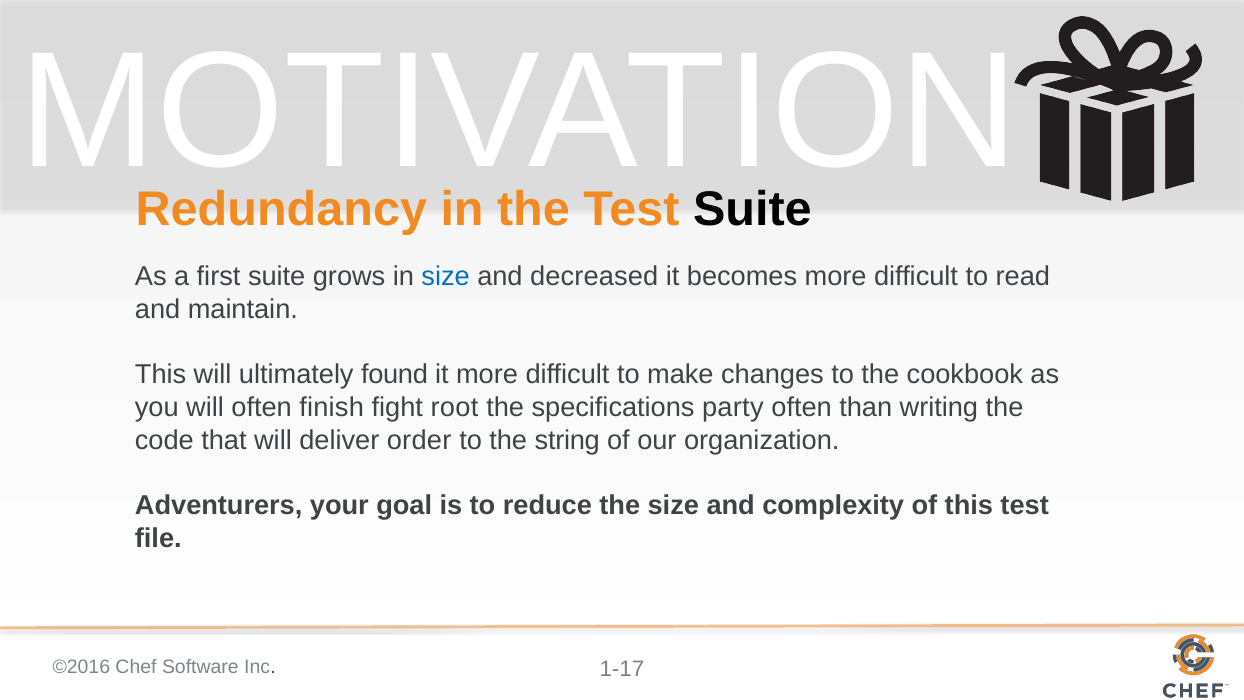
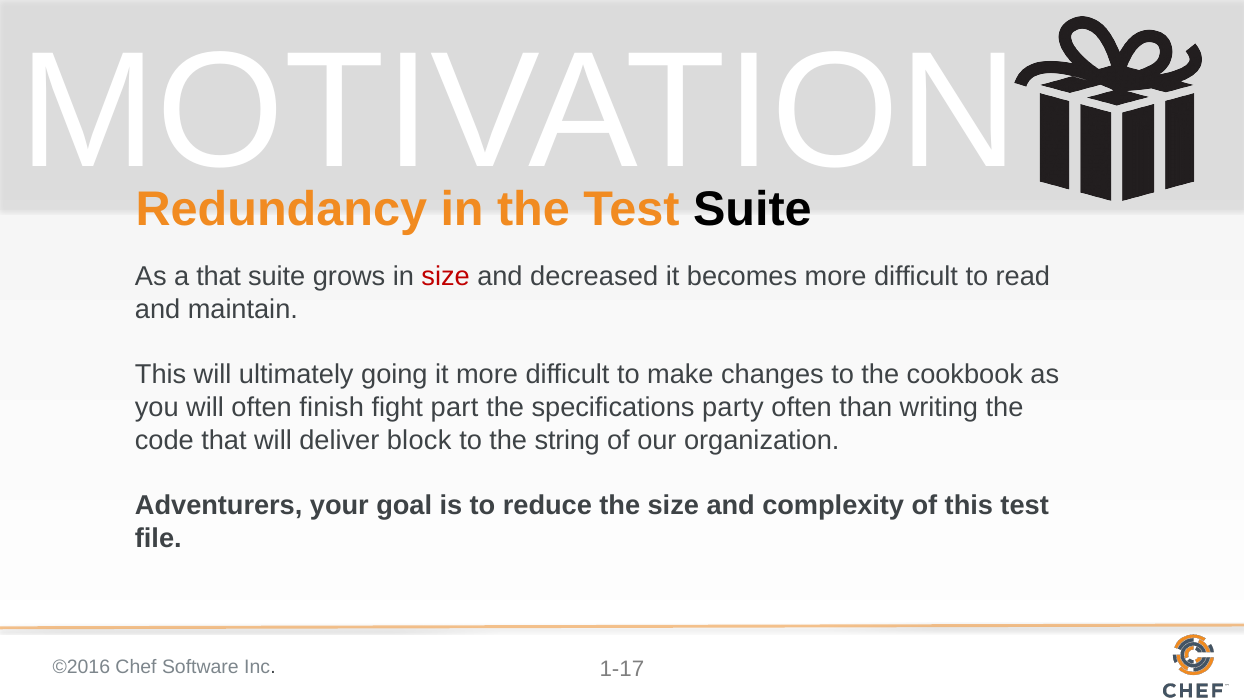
a first: first -> that
size at (446, 277) colour: blue -> red
found: found -> going
root: root -> part
order: order -> block
